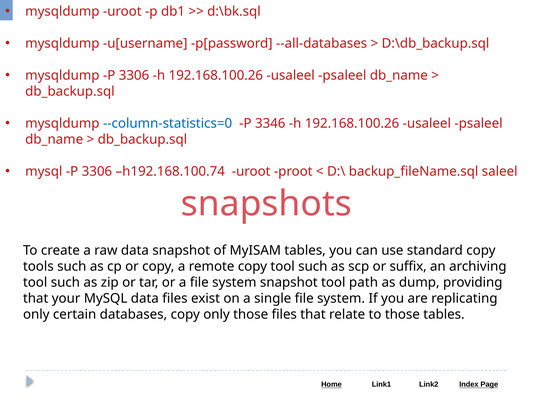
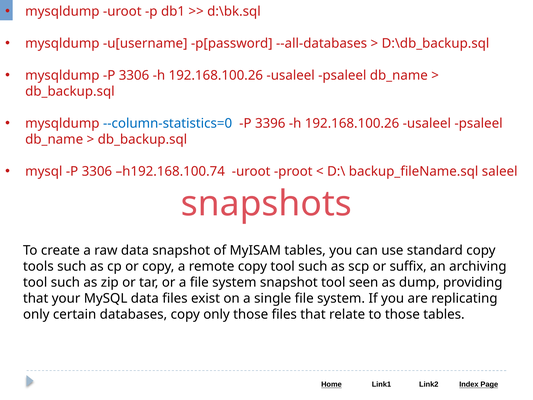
3346: 3346 -> 3396
path: path -> seen
